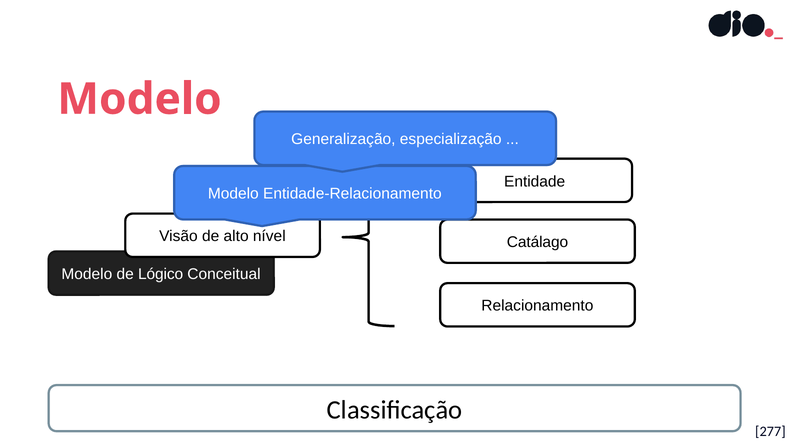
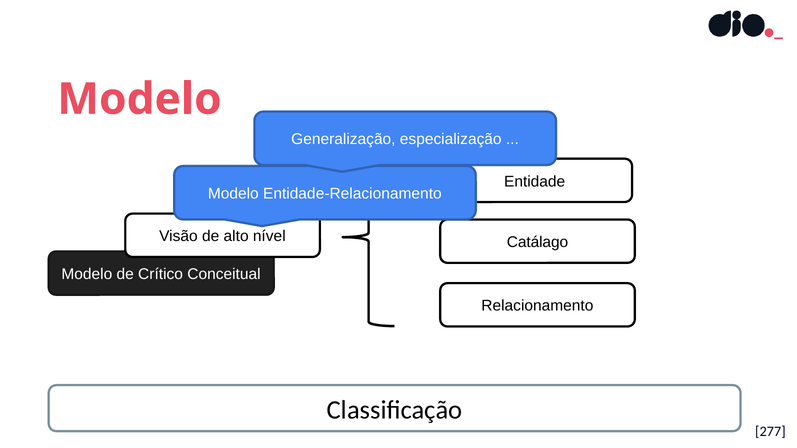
Lógico: Lógico -> Crítico
